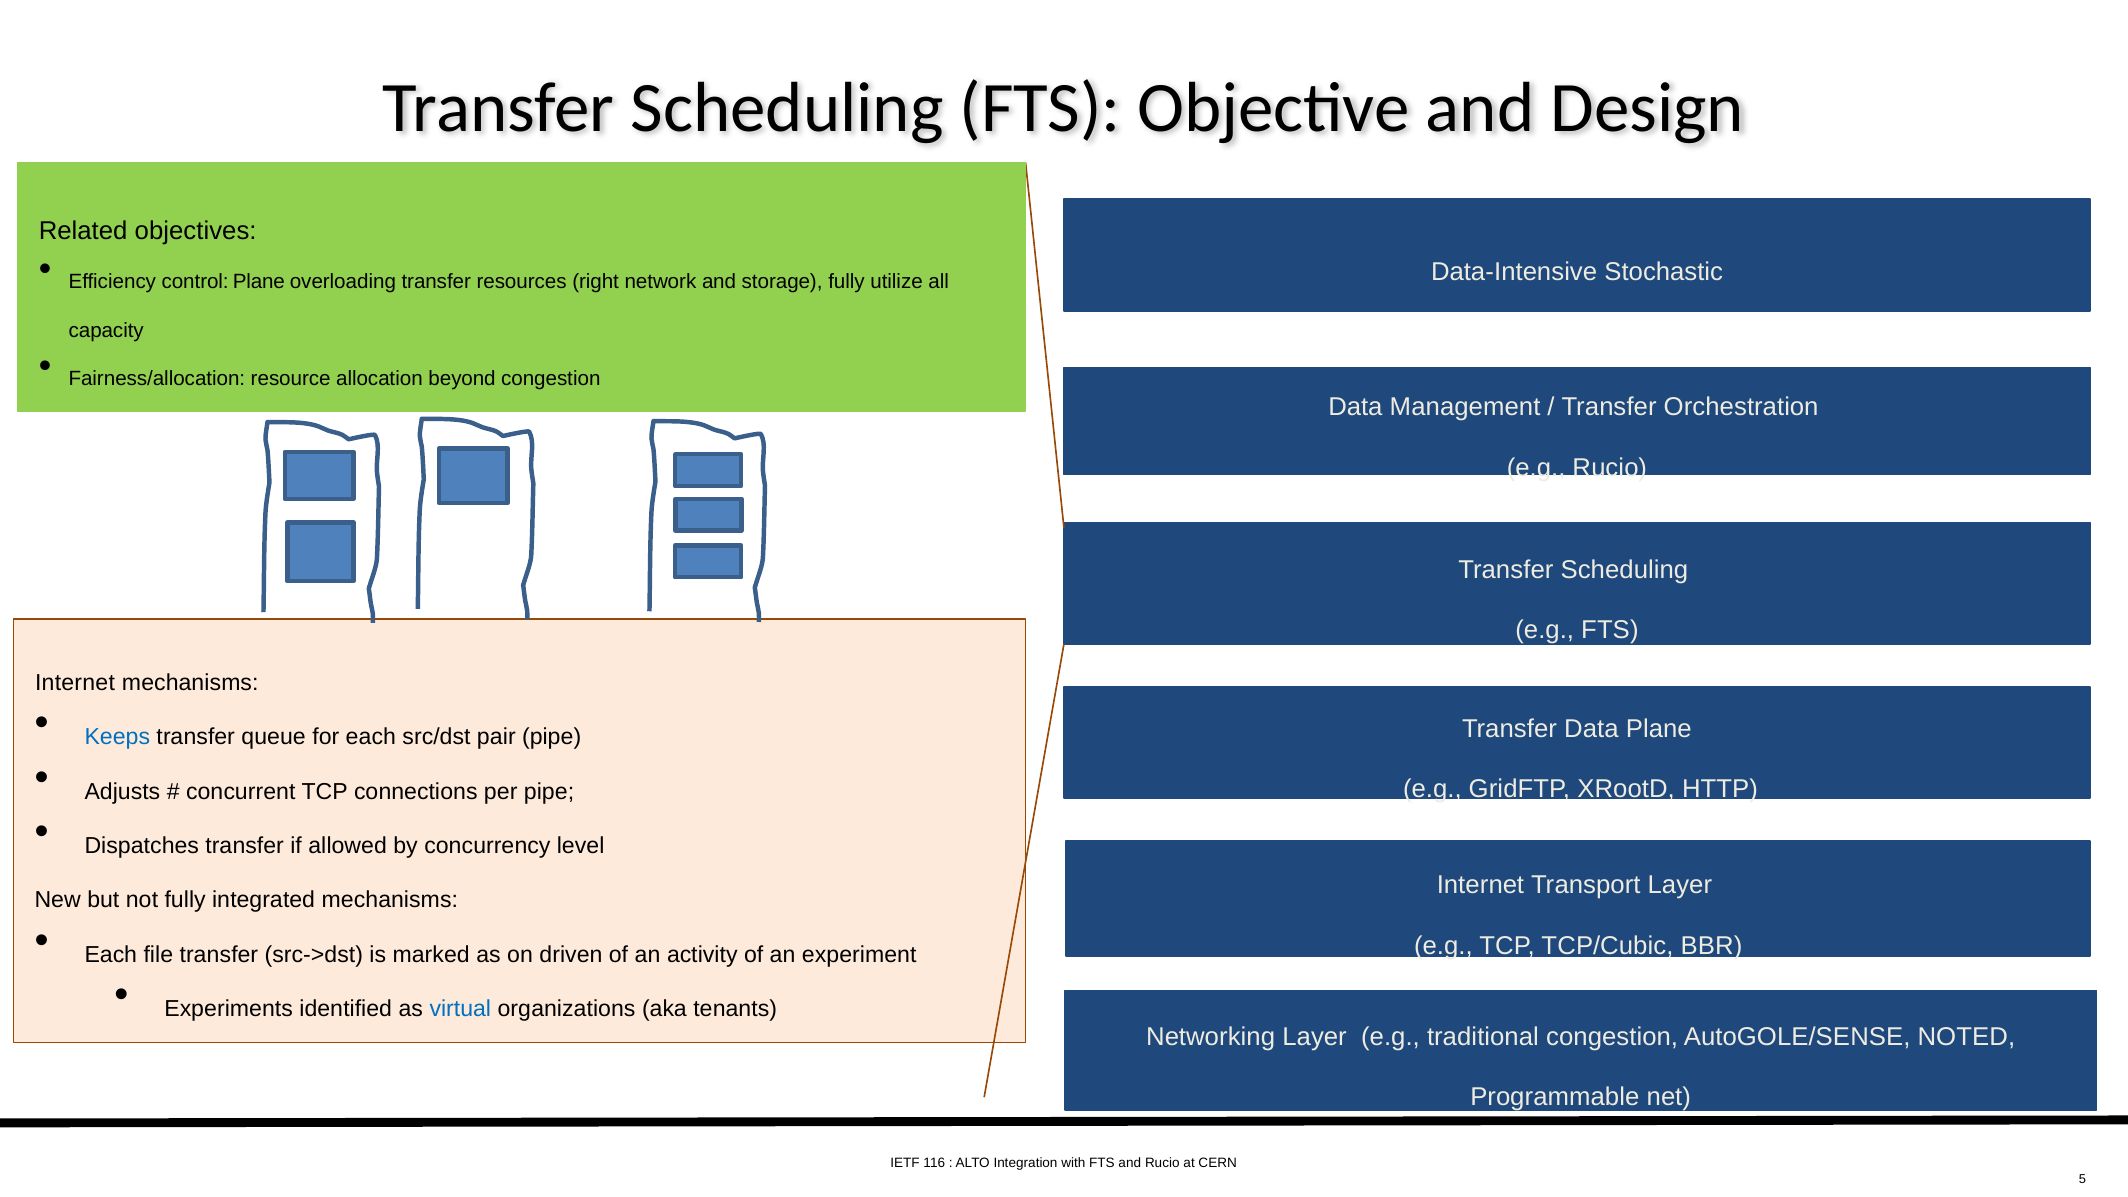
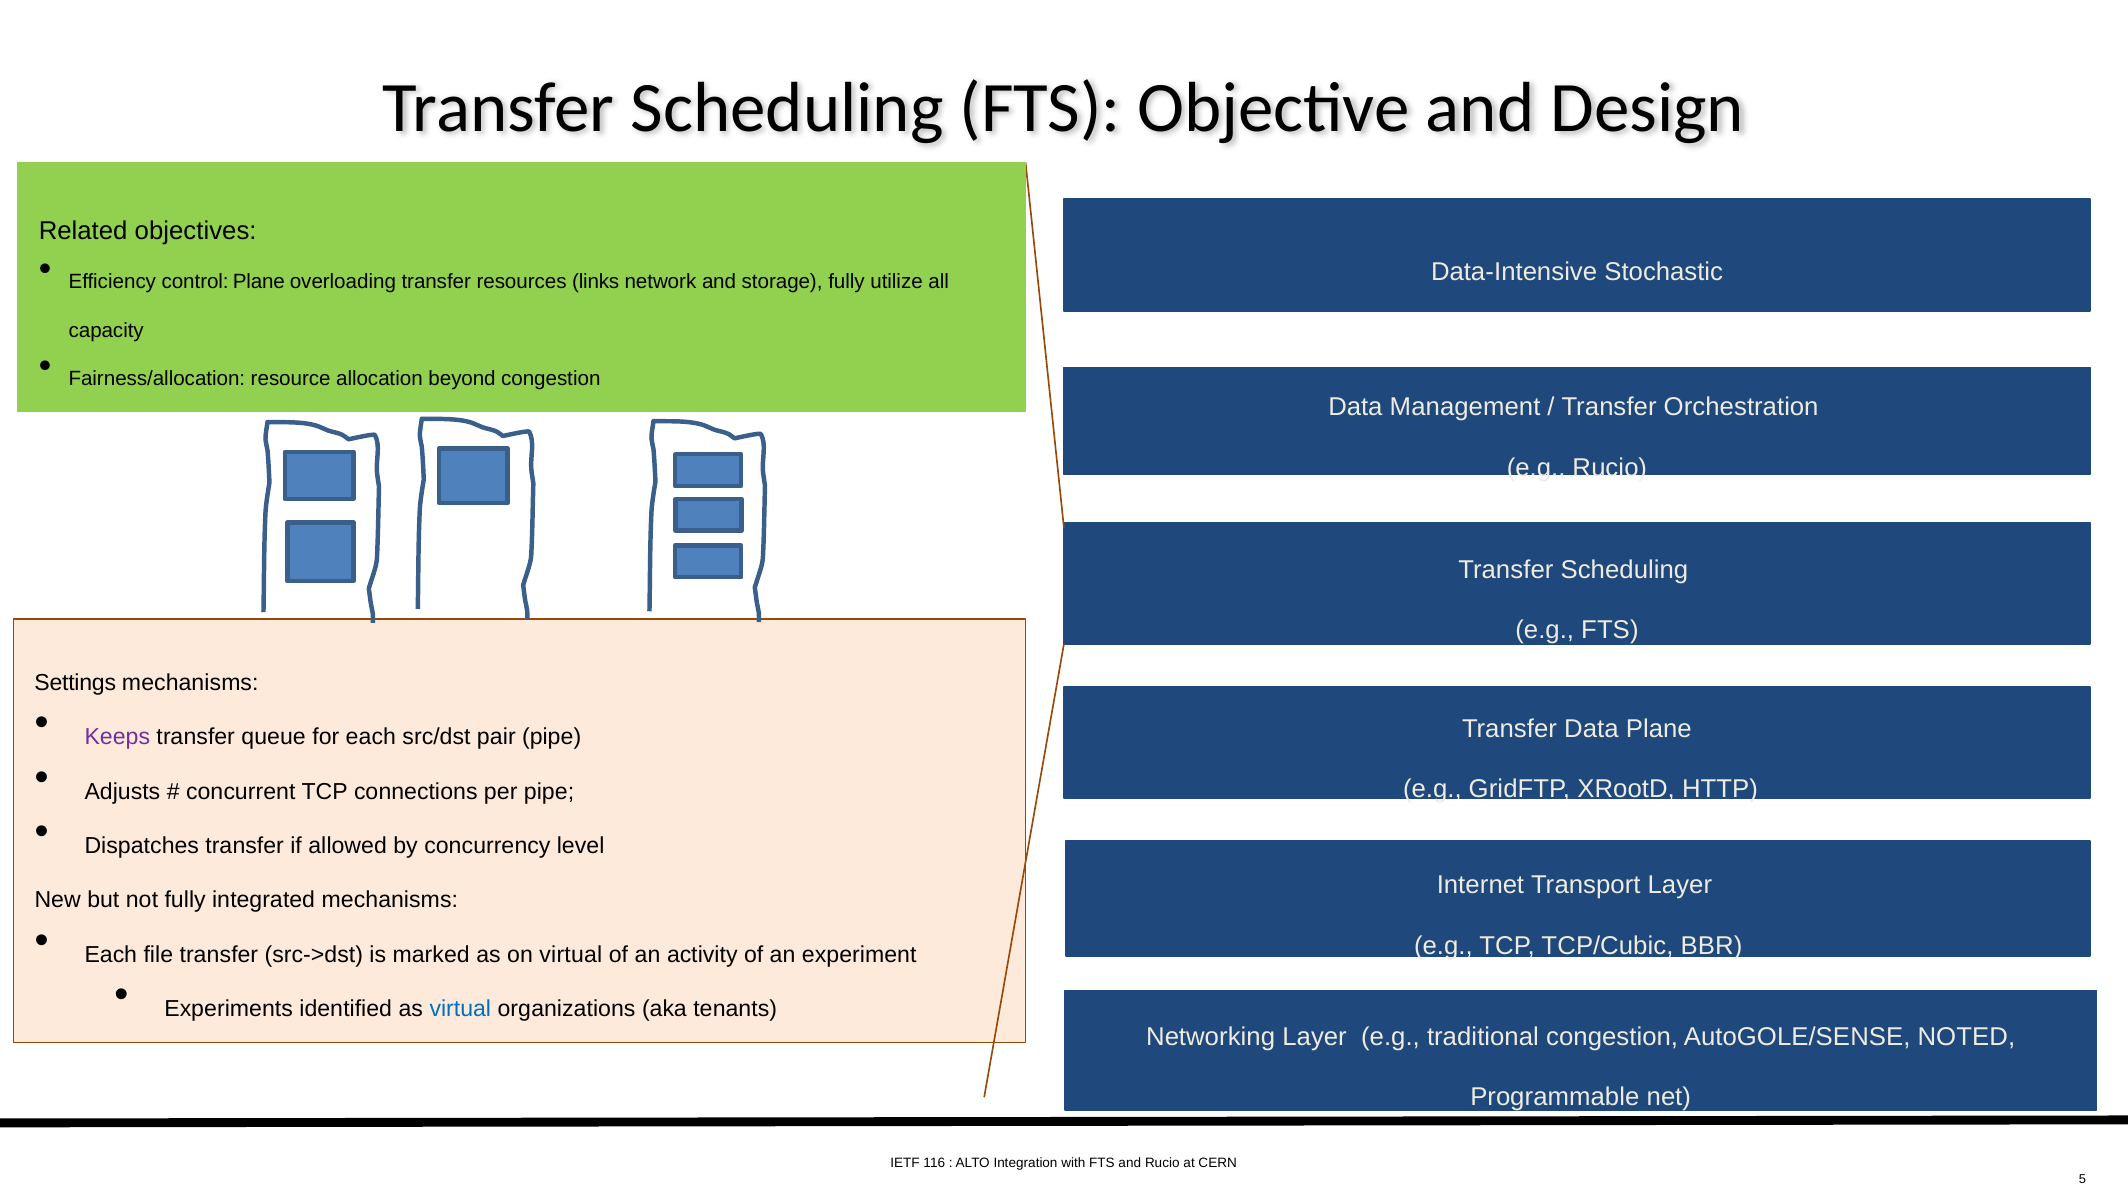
right: right -> links
Internet at (75, 683): Internet -> Settings
Keeps colour: blue -> purple
on driven: driven -> virtual
